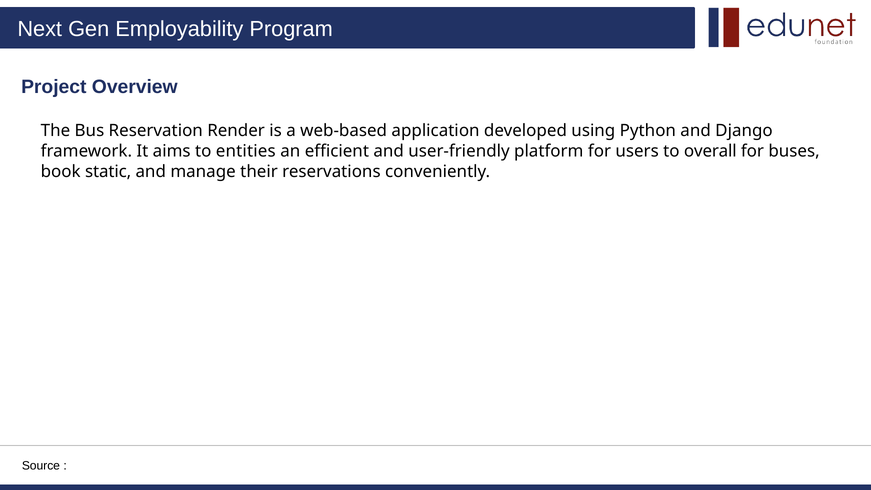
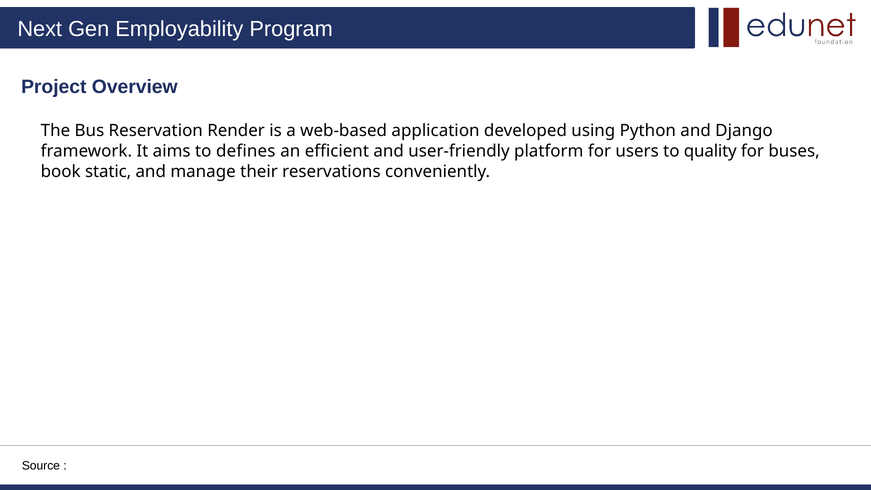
entities: entities -> defines
overall: overall -> quality
